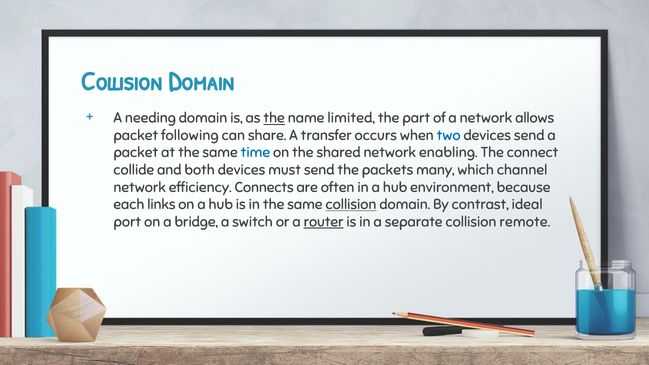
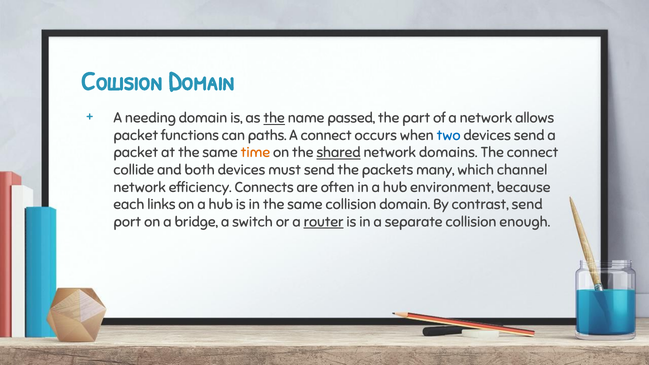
limited: limited -> passed
following: following -> functions
share: share -> paths
A transfer: transfer -> connect
time colour: blue -> orange
shared underline: none -> present
enabling: enabling -> domains
collision at (351, 205) underline: present -> none
contrast ideal: ideal -> send
remote: remote -> enough
